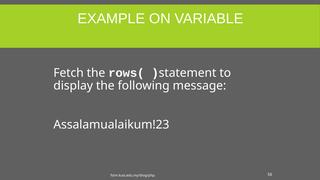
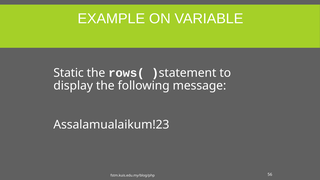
Fetch: Fetch -> Static
